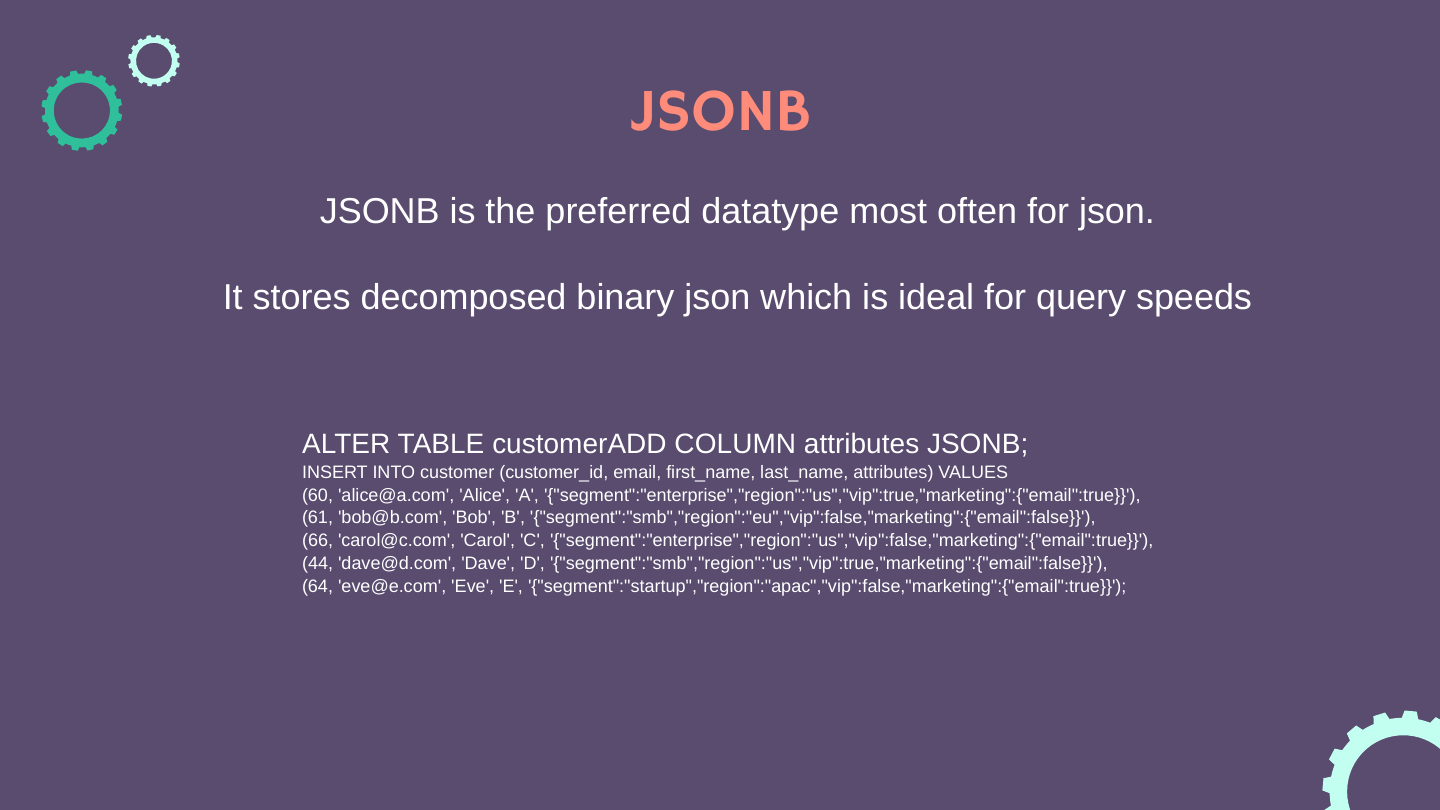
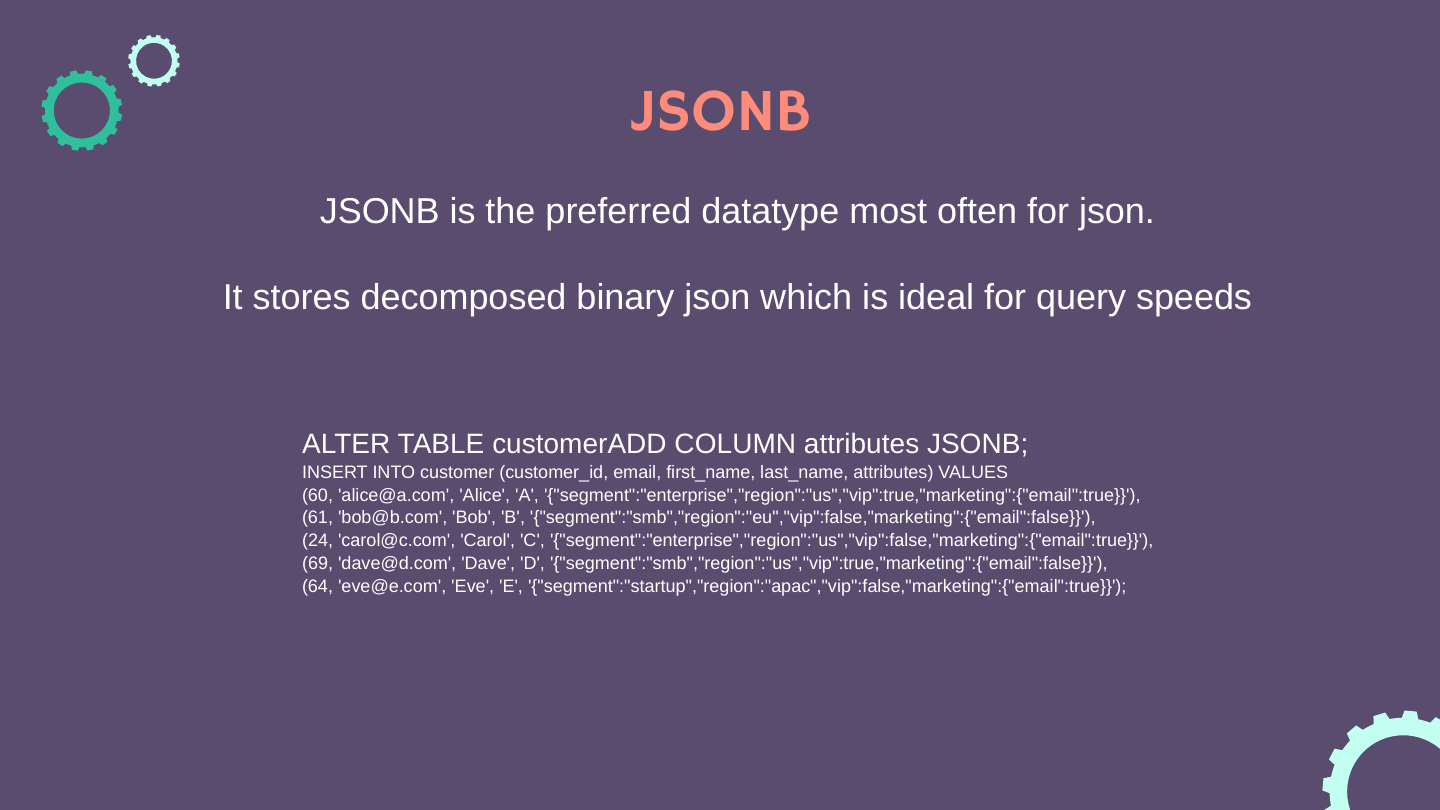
66: 66 -> 24
44: 44 -> 69
